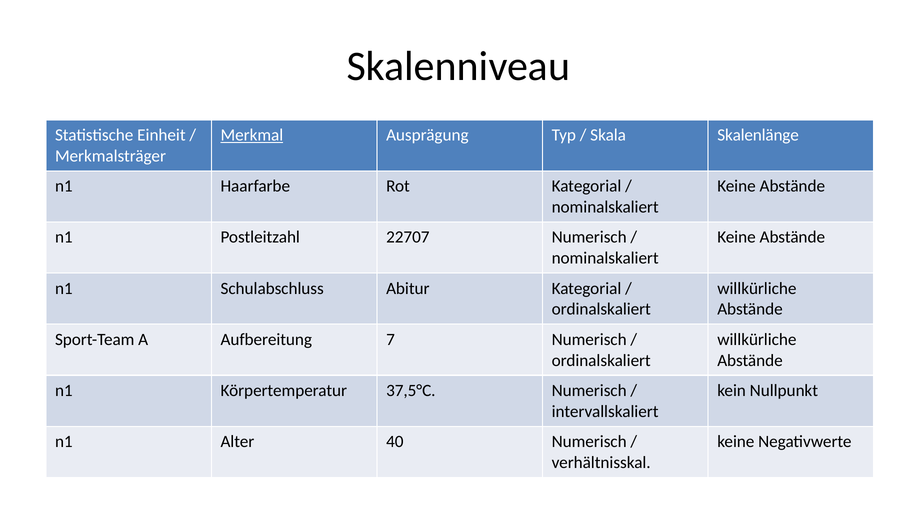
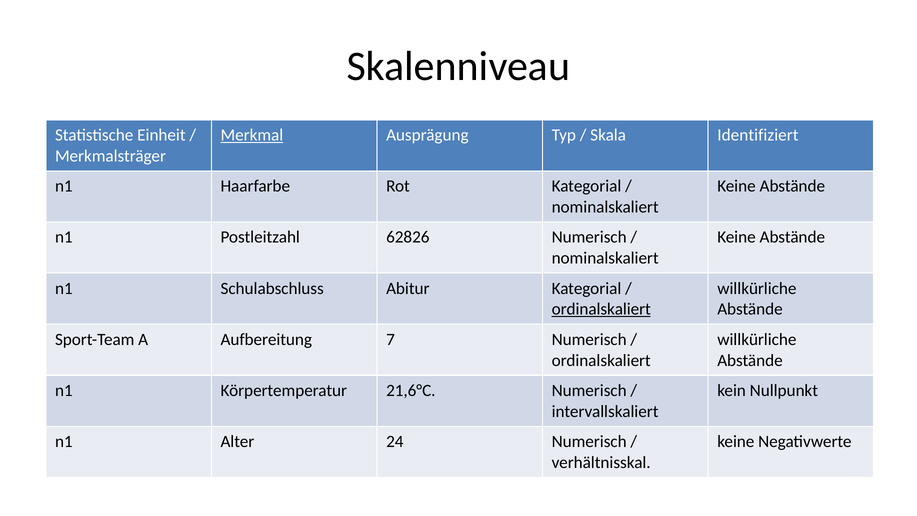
Skalenlänge: Skalenlänge -> Identifiziert
22707: 22707 -> 62826
ordinalskaliert at (601, 309) underline: none -> present
37,5°C: 37,5°C -> 21,6°C
40: 40 -> 24
